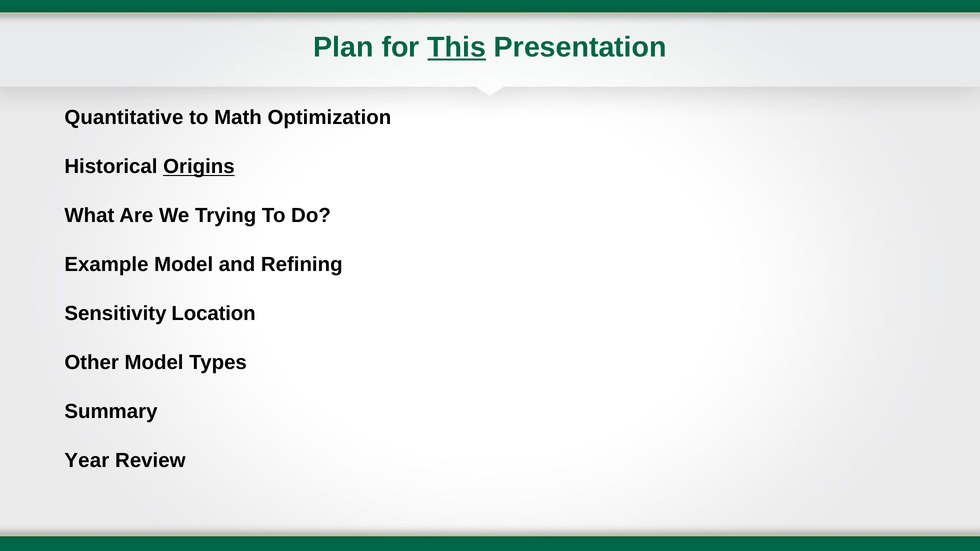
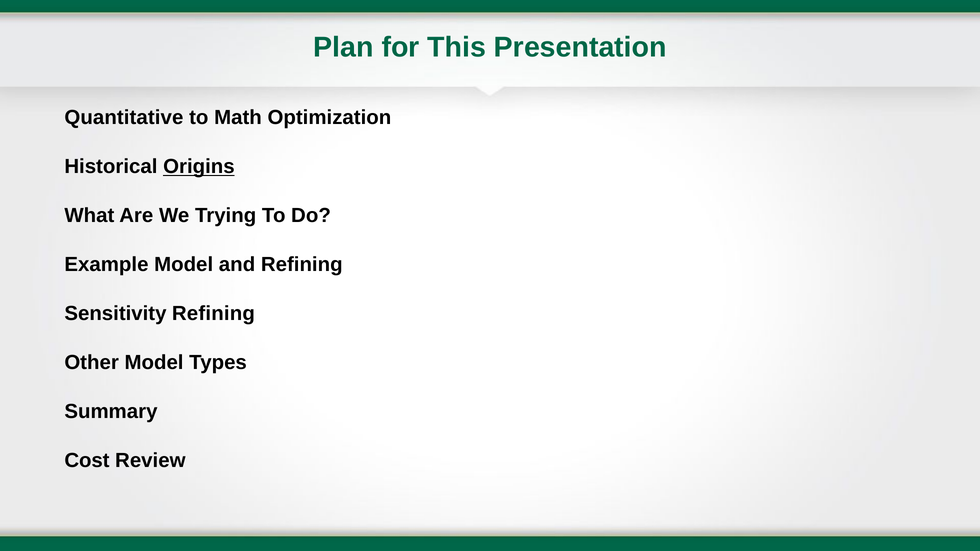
This underline: present -> none
Sensitivity Location: Location -> Refining
Year: Year -> Cost
